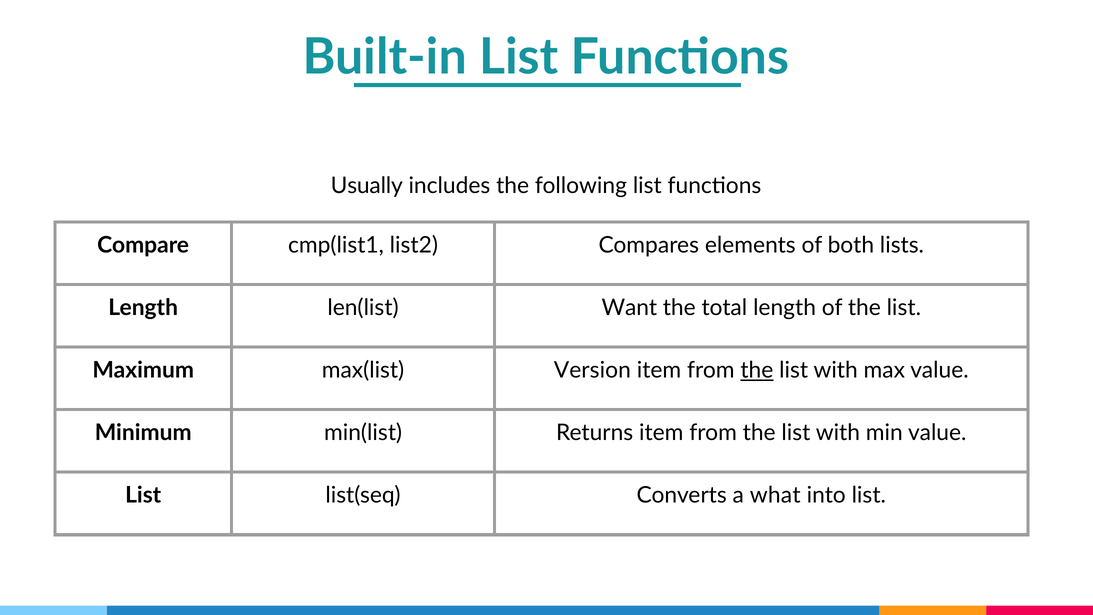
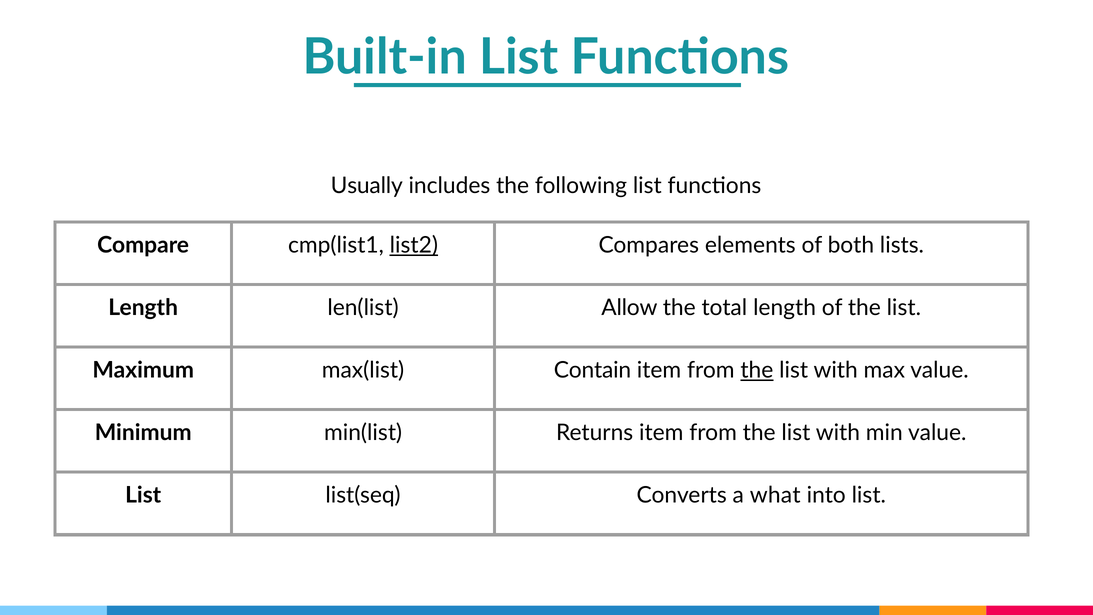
list2 underline: none -> present
Want: Want -> Allow
Version: Version -> Contain
